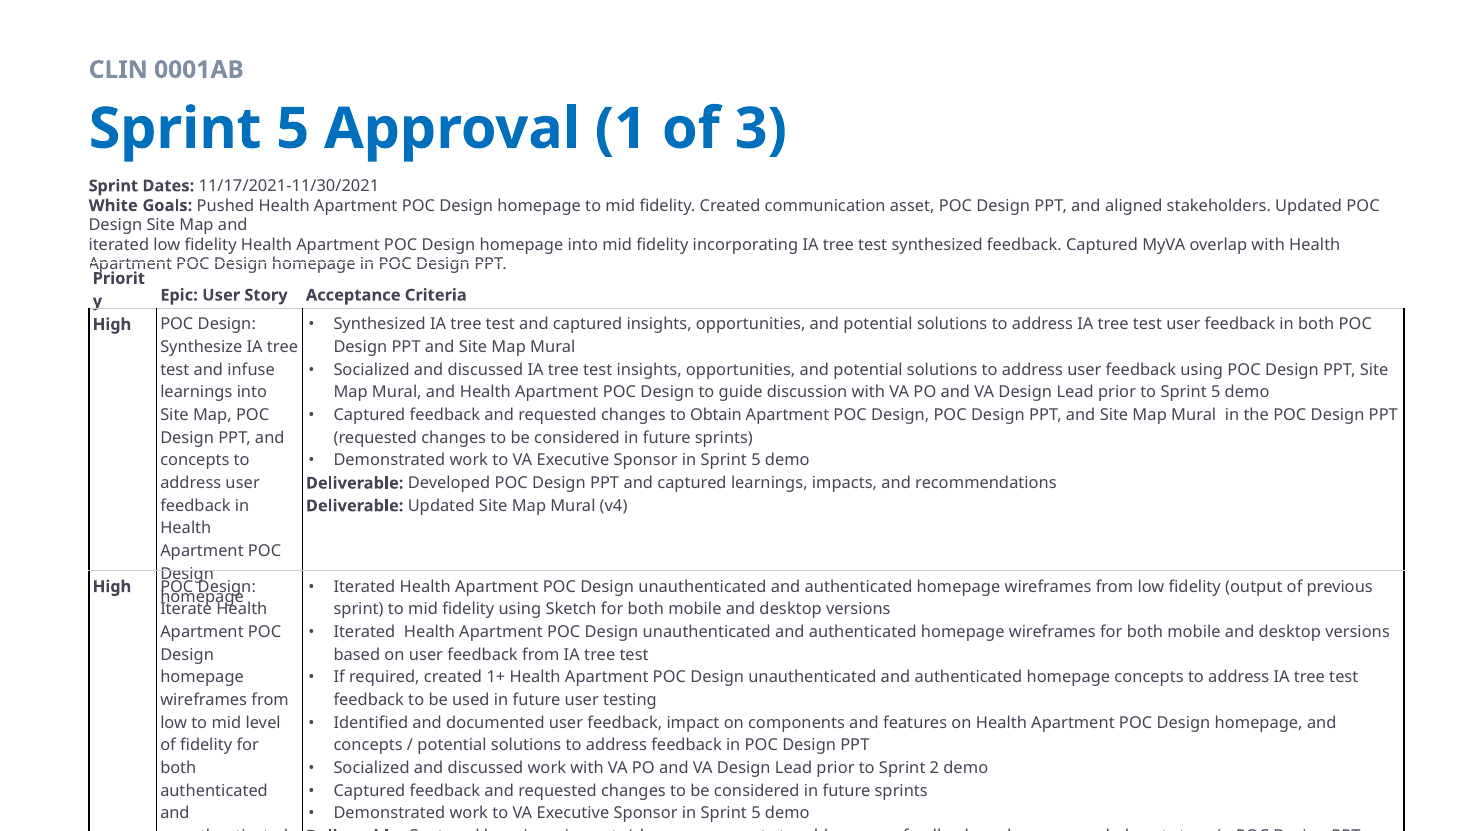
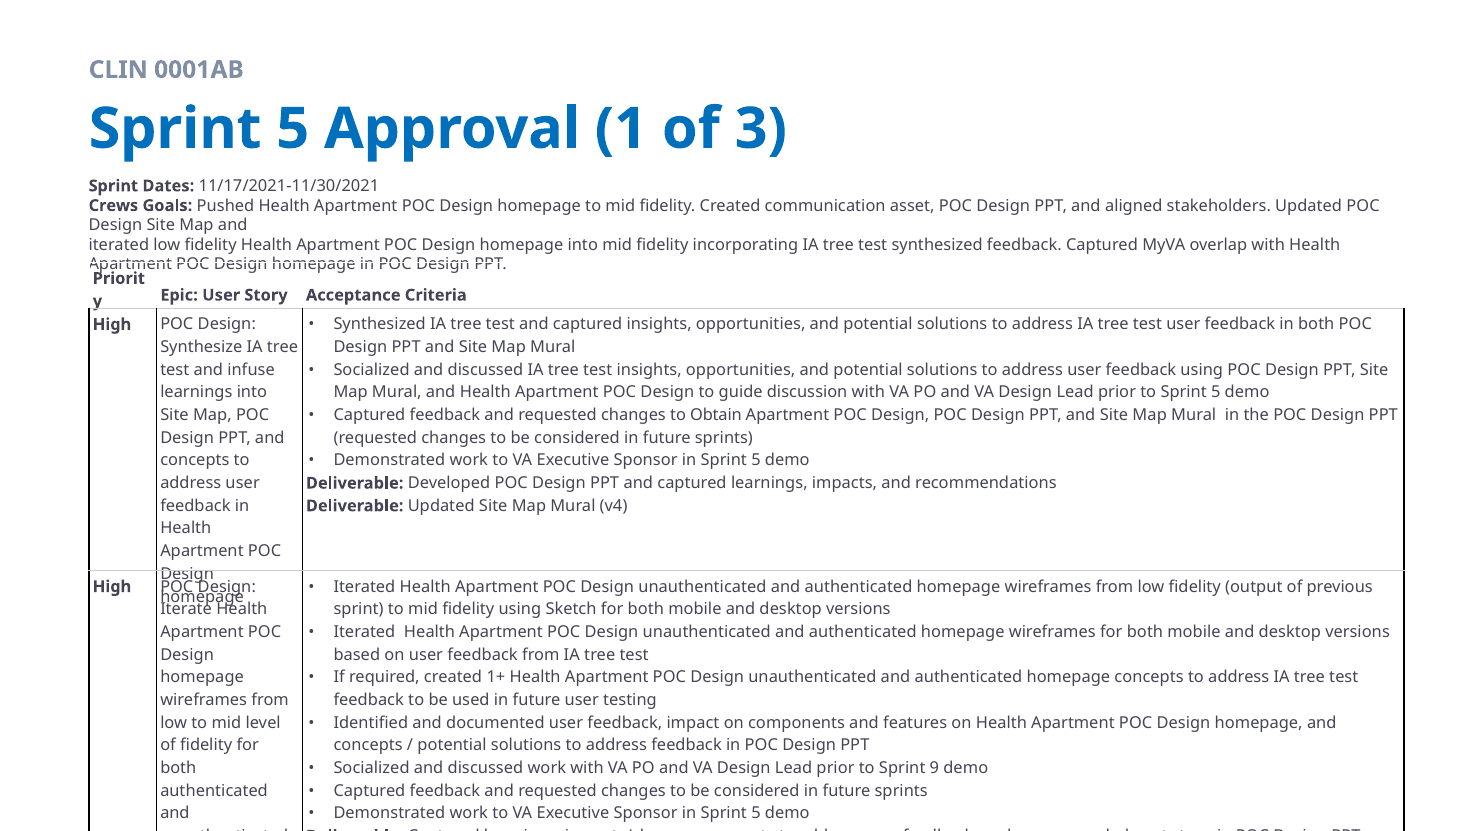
White: White -> Crews
2: 2 -> 9
